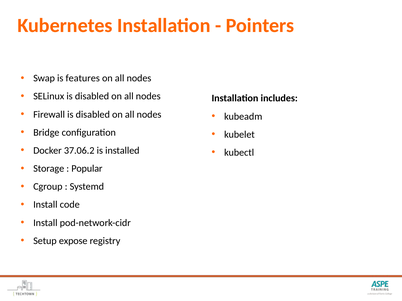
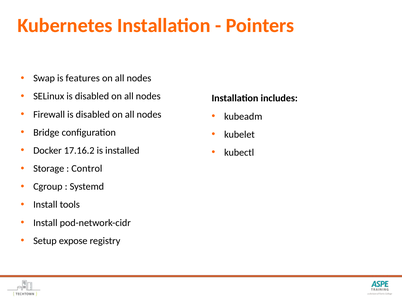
37.06.2: 37.06.2 -> 17.16.2
Popular: Popular -> Control
code: code -> tools
